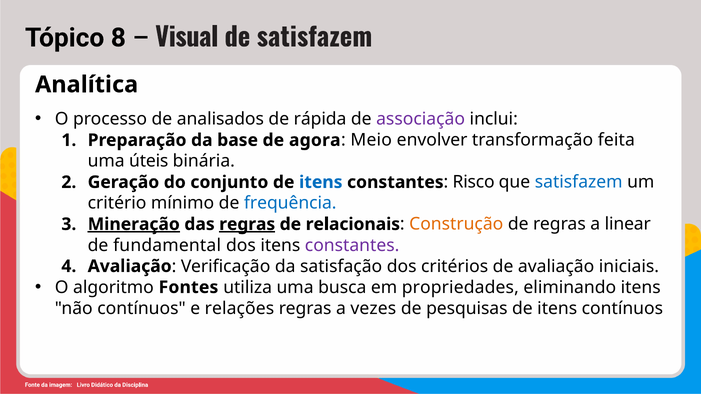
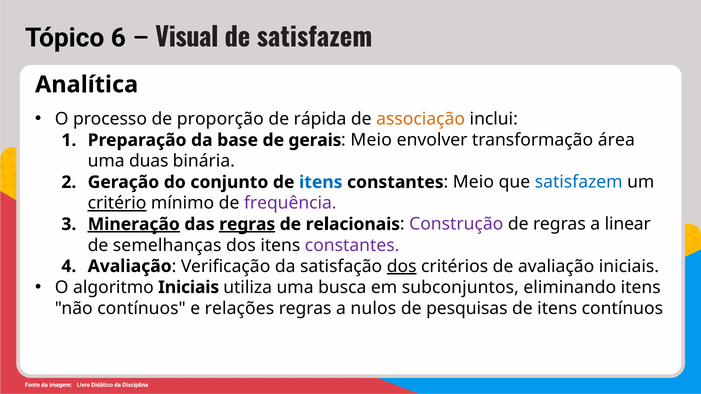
8: 8 -> 6
analisados: analisados -> proporção
associação colour: purple -> orange
agora: agora -> gerais
feita: feita -> área
úteis: úteis -> duas
Risco at (474, 182): Risco -> Meio
critério underline: none -> present
frequência colour: blue -> purple
Construção colour: orange -> purple
fundamental: fundamental -> semelhanças
dos at (402, 266) underline: none -> present
algoritmo Fontes: Fontes -> Iniciais
propriedades: propriedades -> subconjuntos
vezes: vezes -> nulos
